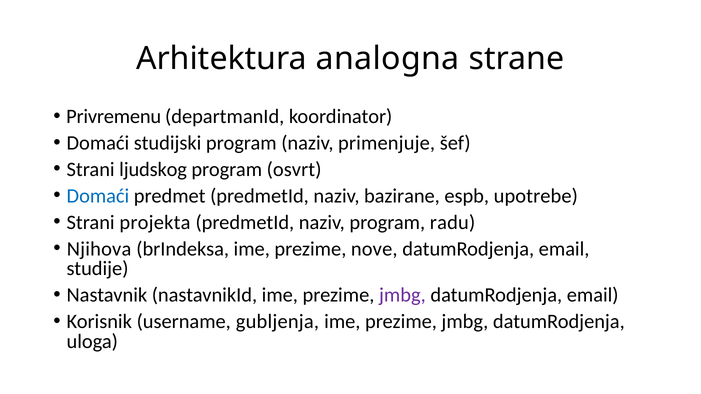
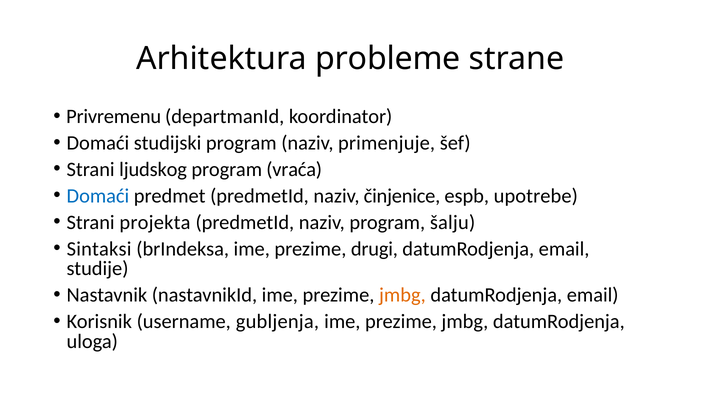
analogna: analogna -> probleme
osvrt: osvrt -> vraća
bazirane: bazirane -> činjenice
radu: radu -> šalju
Njihova: Njihova -> Sintaksi
nove: nove -> drugi
jmbg at (402, 295) colour: purple -> orange
